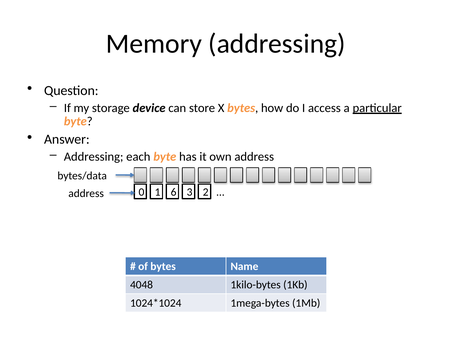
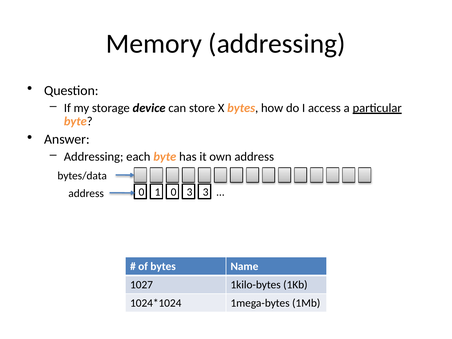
1 6: 6 -> 0
3 2: 2 -> 3
4048: 4048 -> 1027
